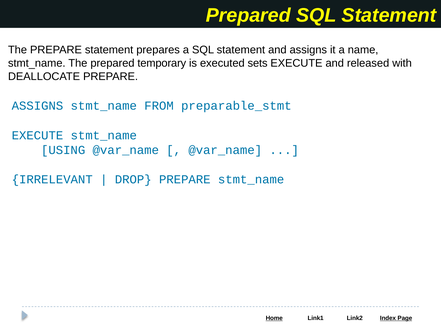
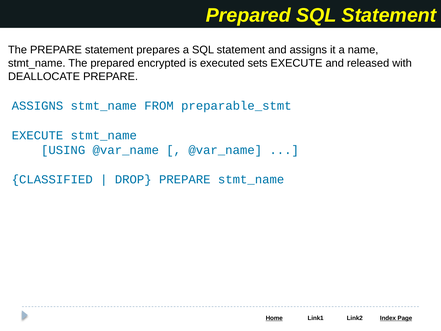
temporary: temporary -> encrypted
IRRELEVANT: IRRELEVANT -> CLASSIFIED
